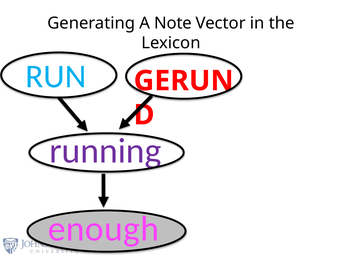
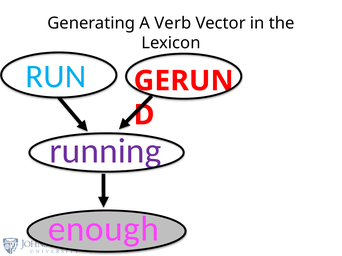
Note: Note -> Verb
